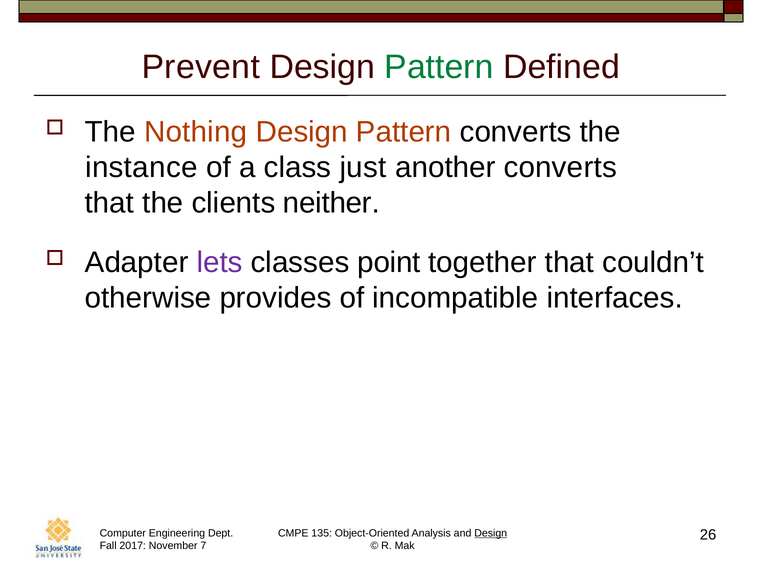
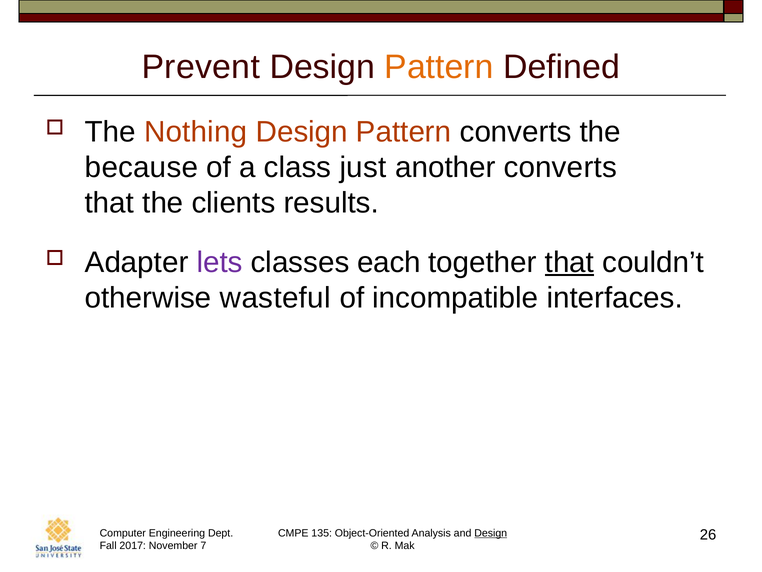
Pattern at (439, 67) colour: green -> orange
instance: instance -> because
neither: neither -> results
point: point -> each
that at (569, 262) underline: none -> present
provides: provides -> wasteful
